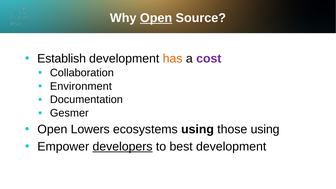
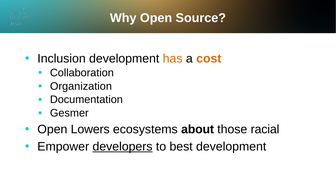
Open at (156, 18) underline: present -> none
Establish: Establish -> Inclusion
cost colour: purple -> orange
Environment: Environment -> Organization
ecosystems using: using -> about
those using: using -> racial
